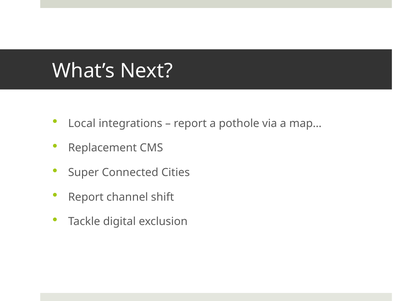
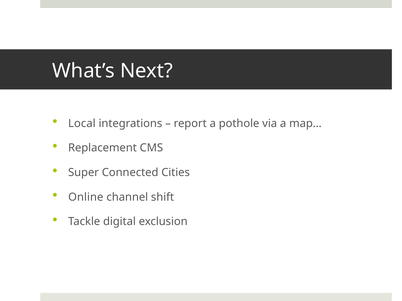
Report at (86, 197): Report -> Online
